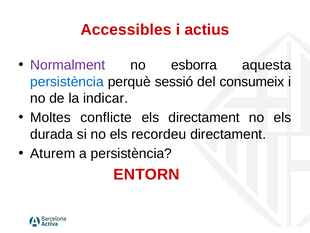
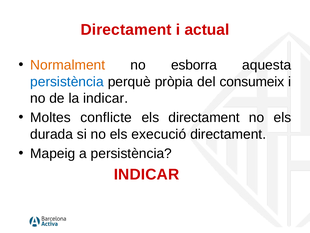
Accessibles at (126, 30): Accessibles -> Directament
actius: actius -> actual
Normalment colour: purple -> orange
sessió: sessió -> pròpia
recordeu: recordeu -> execució
Aturem: Aturem -> Mapeig
ENTORN at (147, 174): ENTORN -> INDICAR
